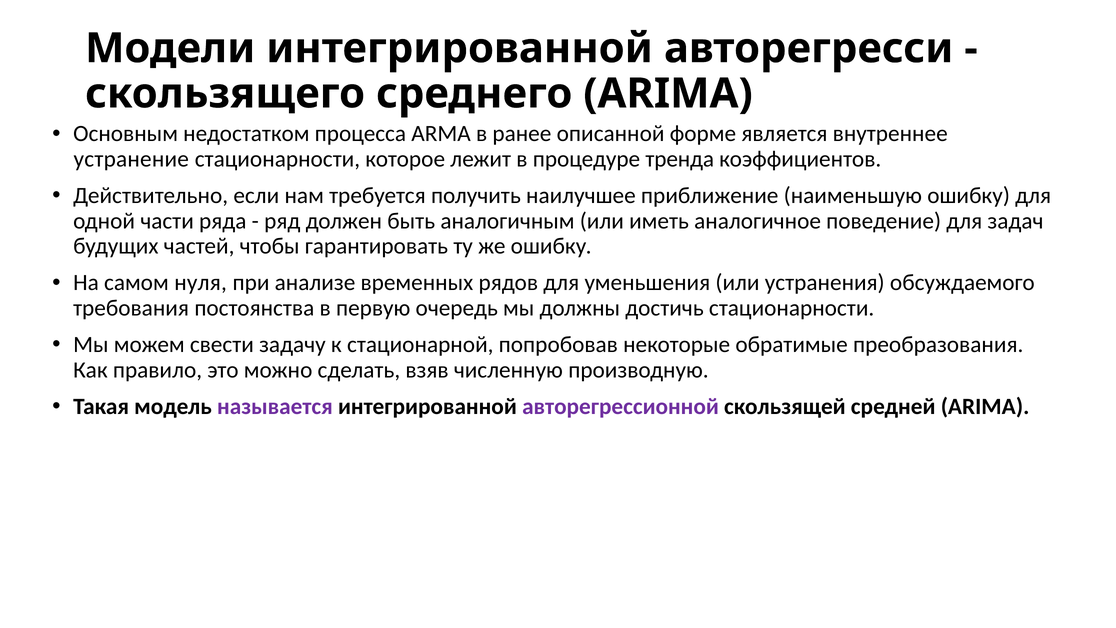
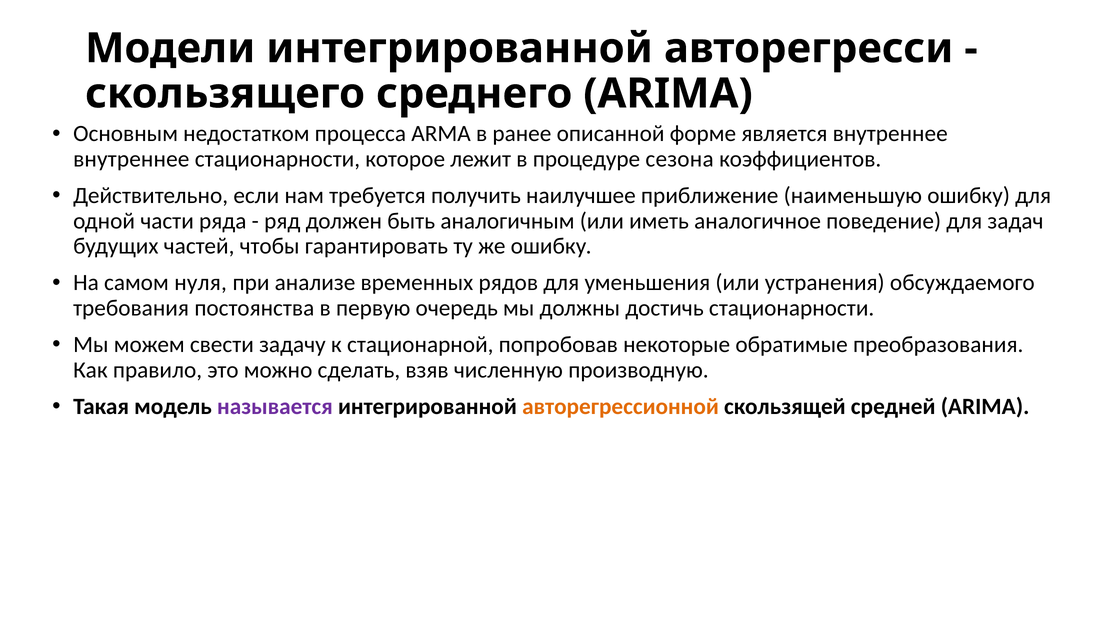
устранение at (131, 159): устранение -> внутреннее
тренда: тренда -> сезона
авторегрессионной colour: purple -> orange
